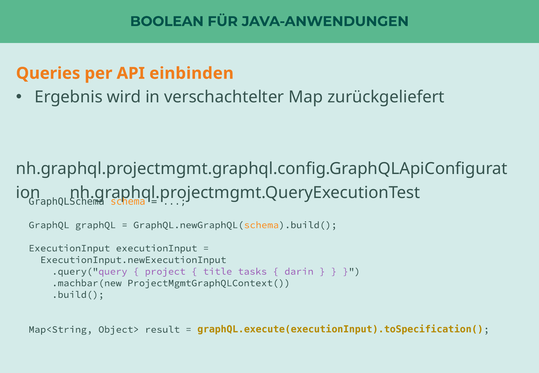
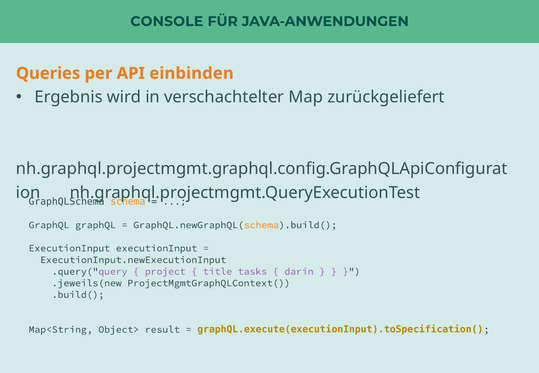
BOOLEAN: BOOLEAN -> CONSOLE
.machbar(new: .machbar(new -> .jeweils(new
